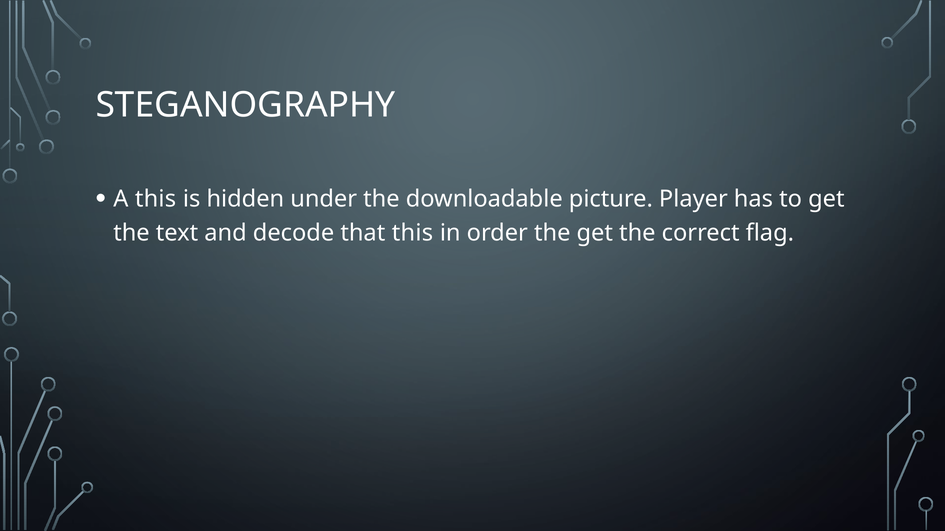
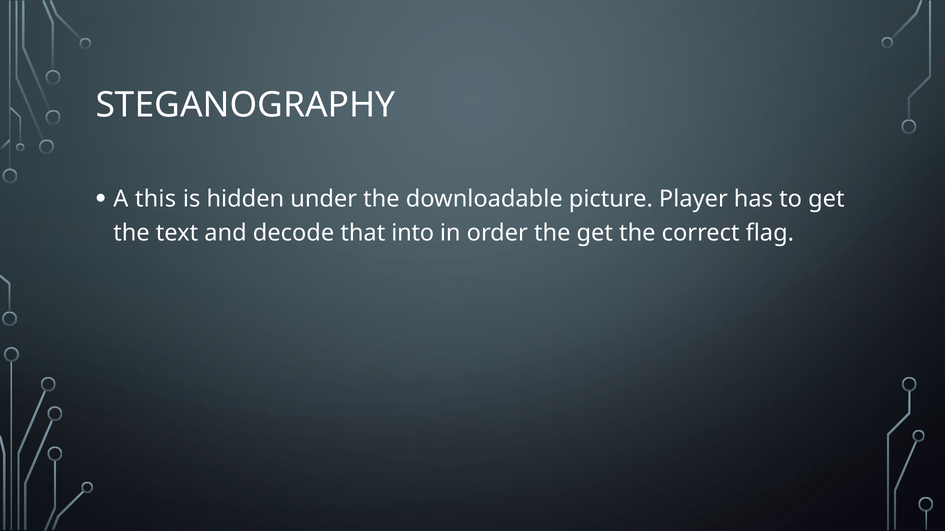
that this: this -> into
